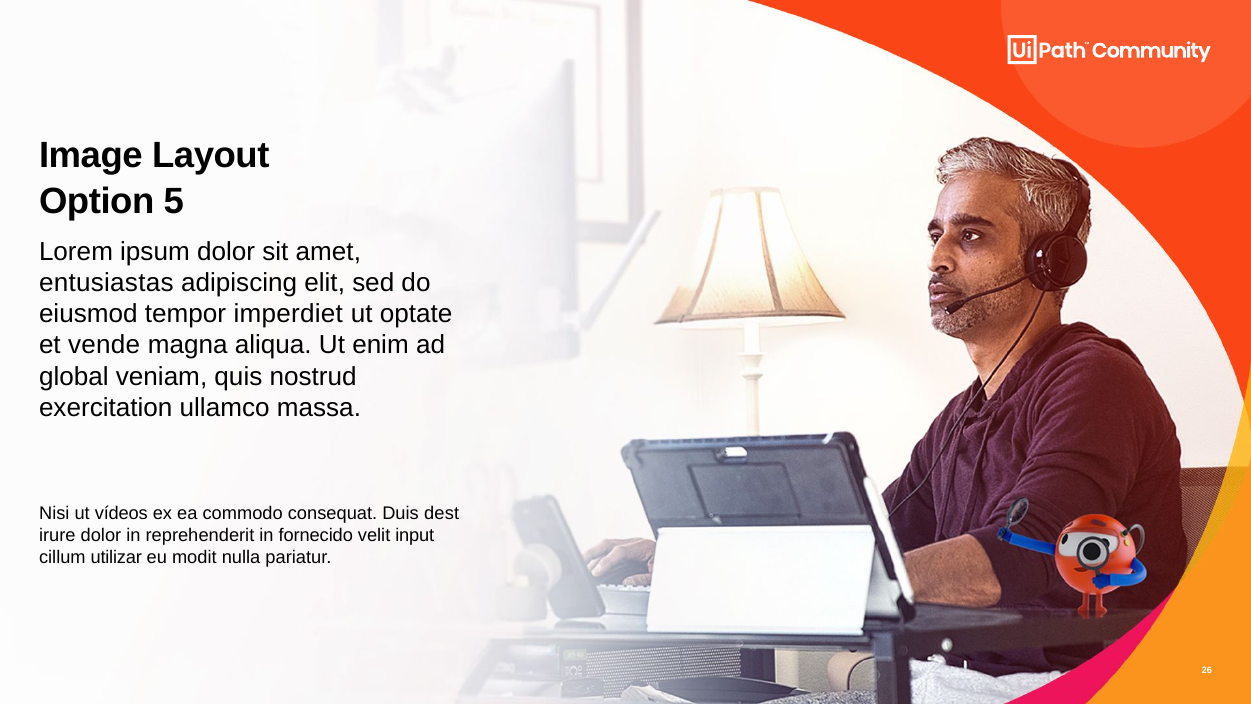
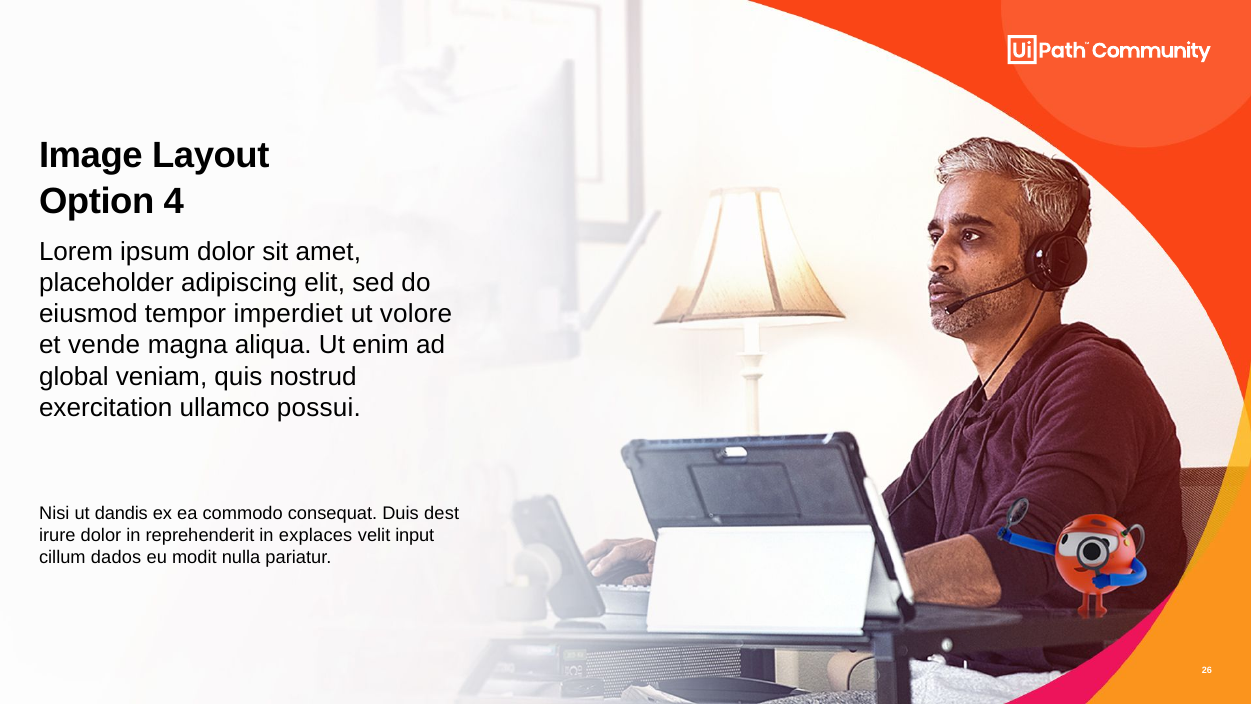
5: 5 -> 4
entusiastas: entusiastas -> placeholder
optate: optate -> volore
massa: massa -> possui
vídeos: vídeos -> dandis
fornecido: fornecido -> explaces
utilizar: utilizar -> dados
